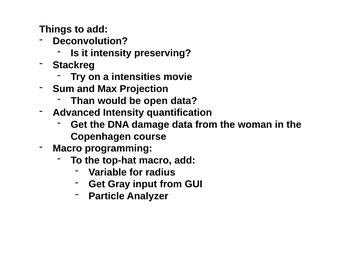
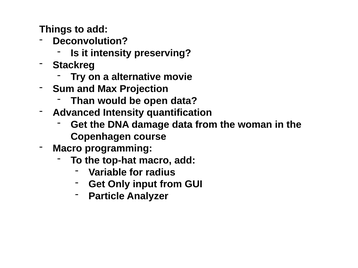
intensities: intensities -> alternative
Gray: Gray -> Only
